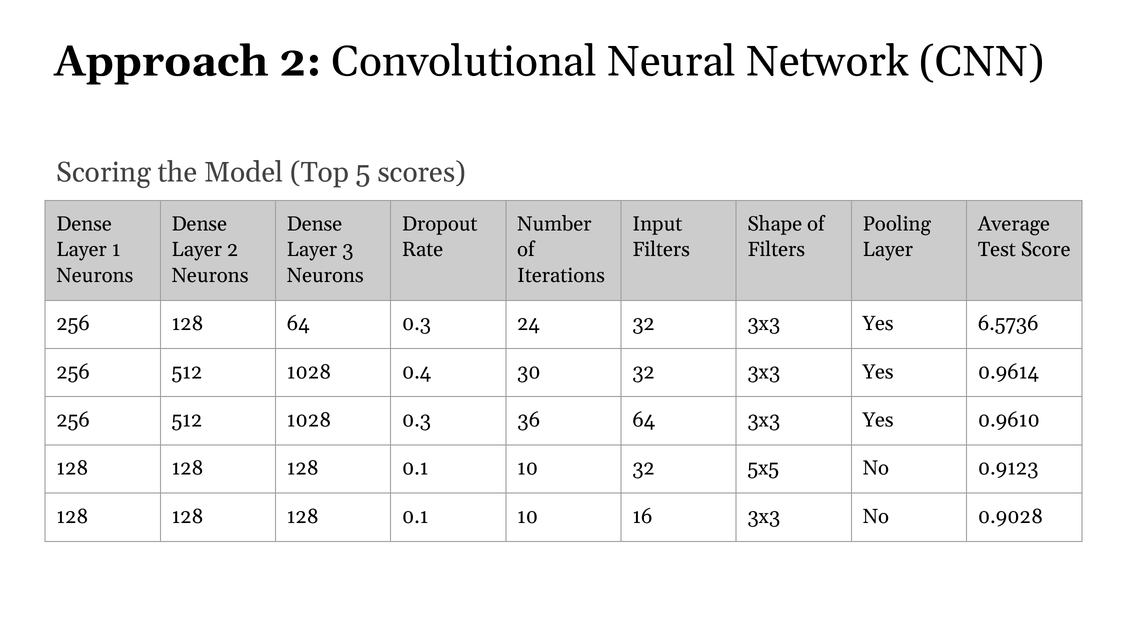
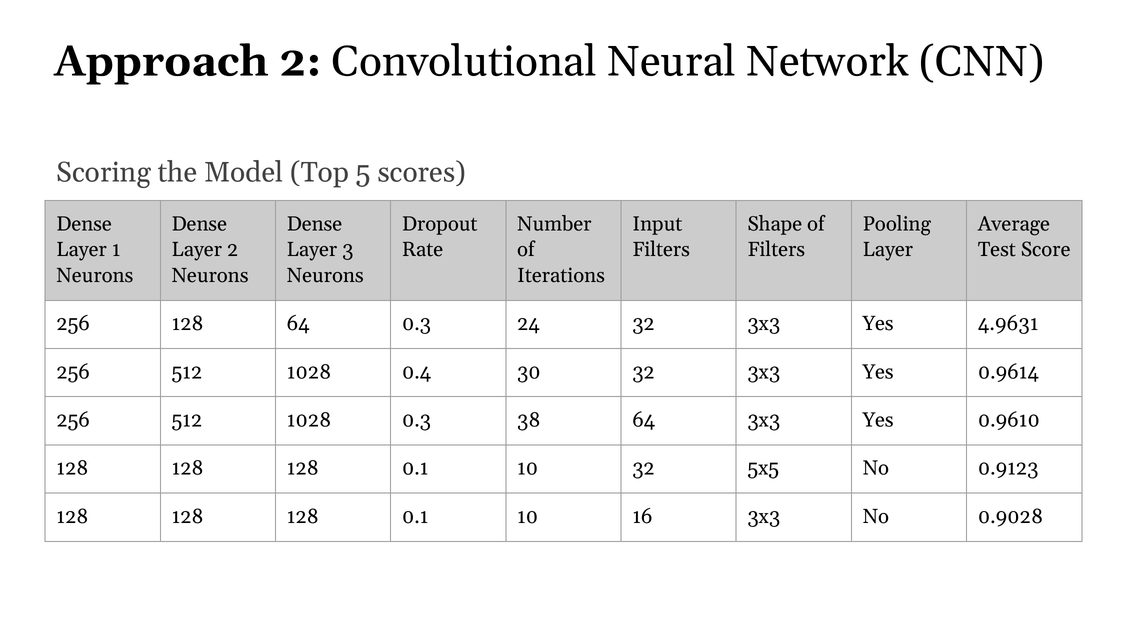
6.5736: 6.5736 -> 4.9631
36: 36 -> 38
